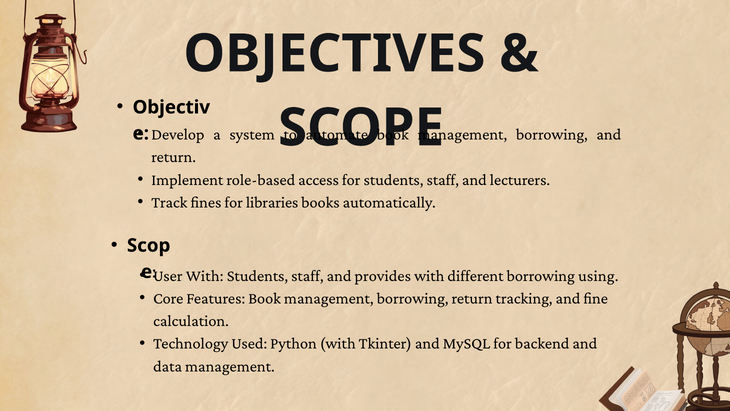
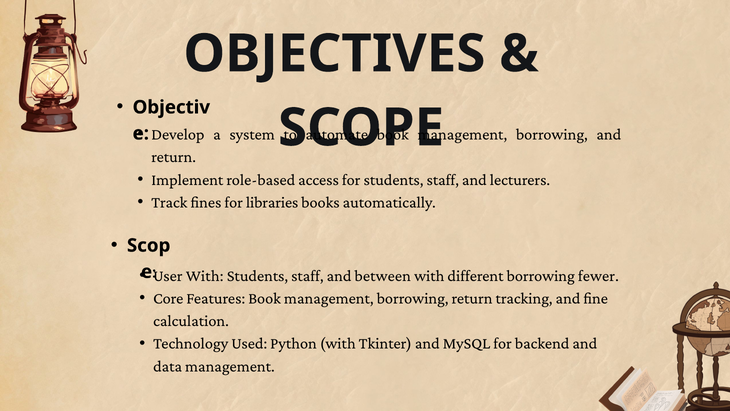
provides: provides -> between
using: using -> fewer
